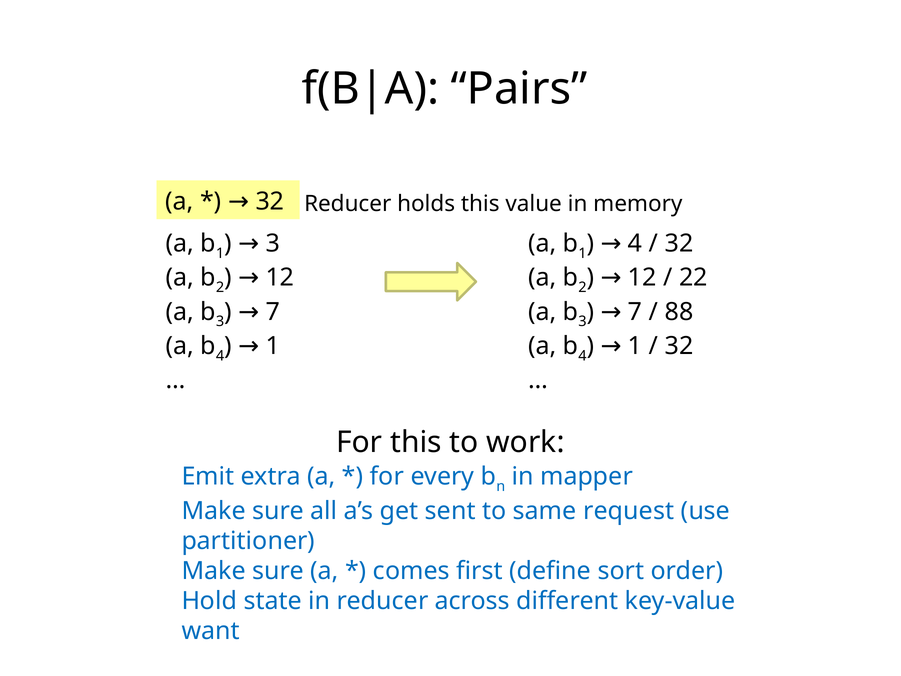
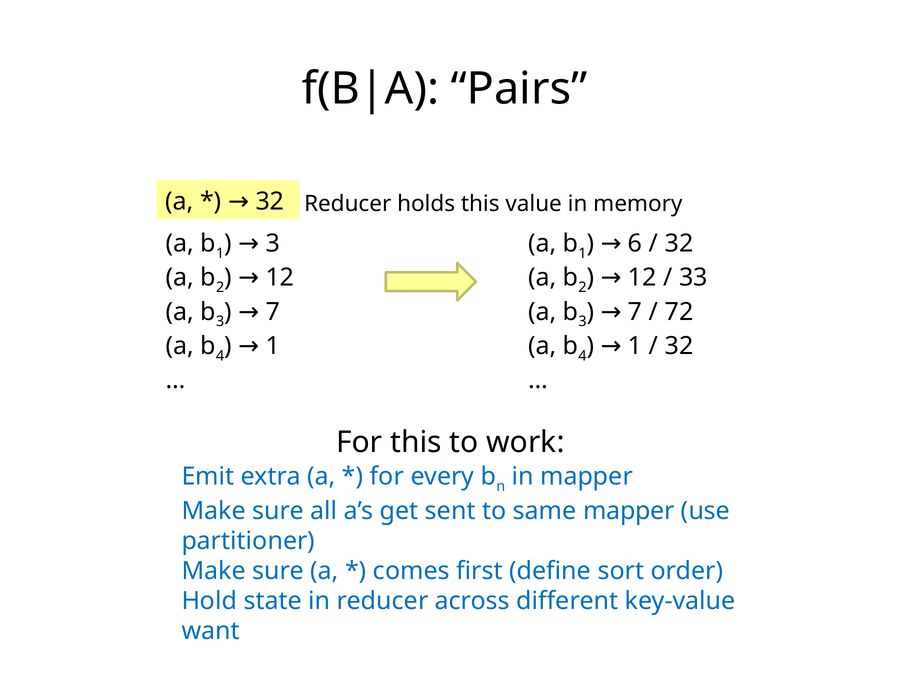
4 at (635, 243): 4 -> 6
22: 22 -> 33
88: 88 -> 72
same request: request -> mapper
